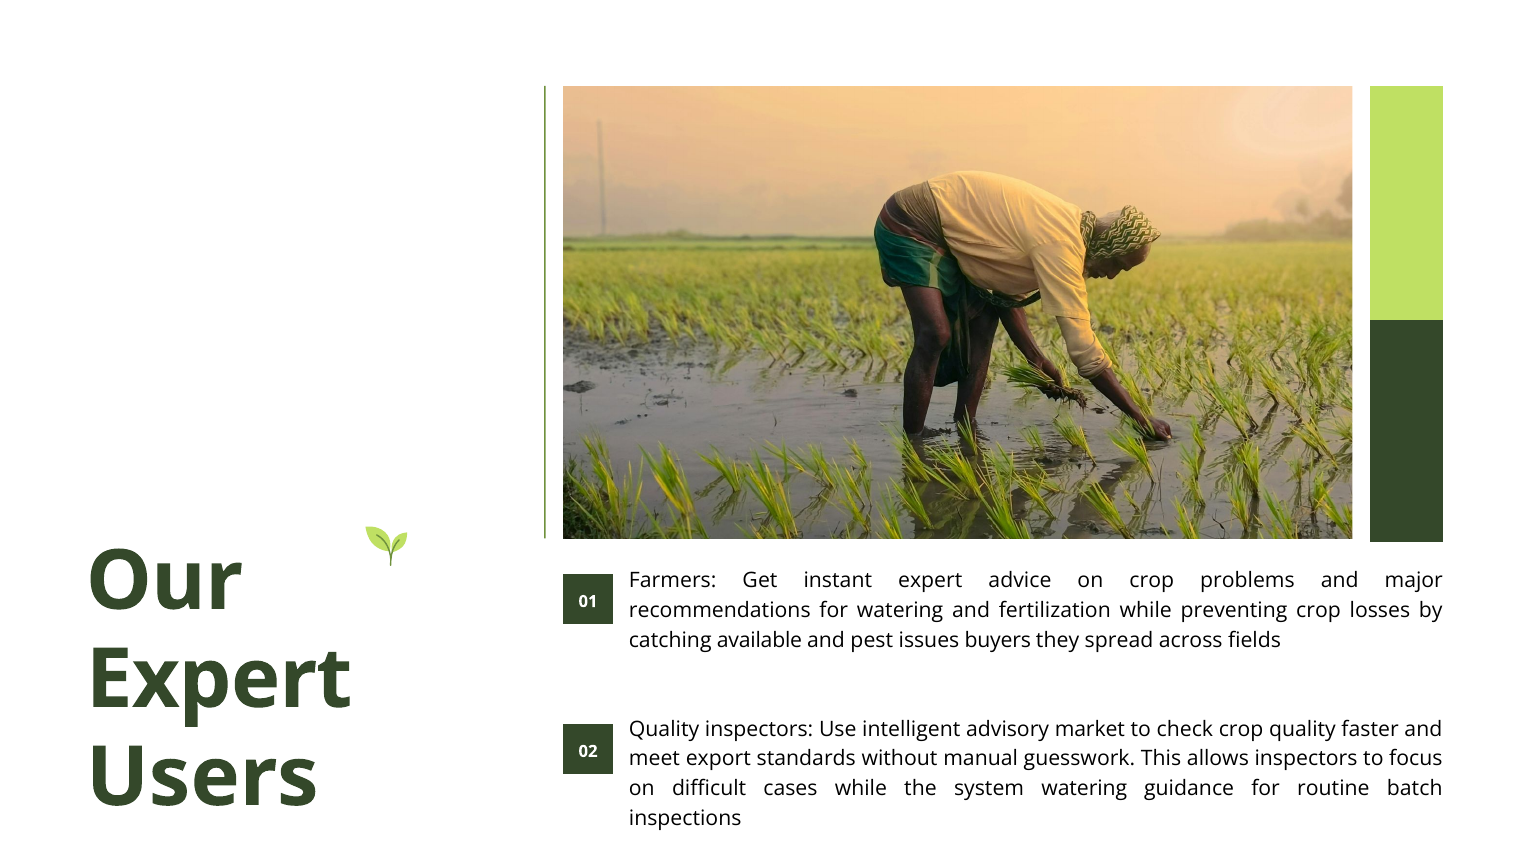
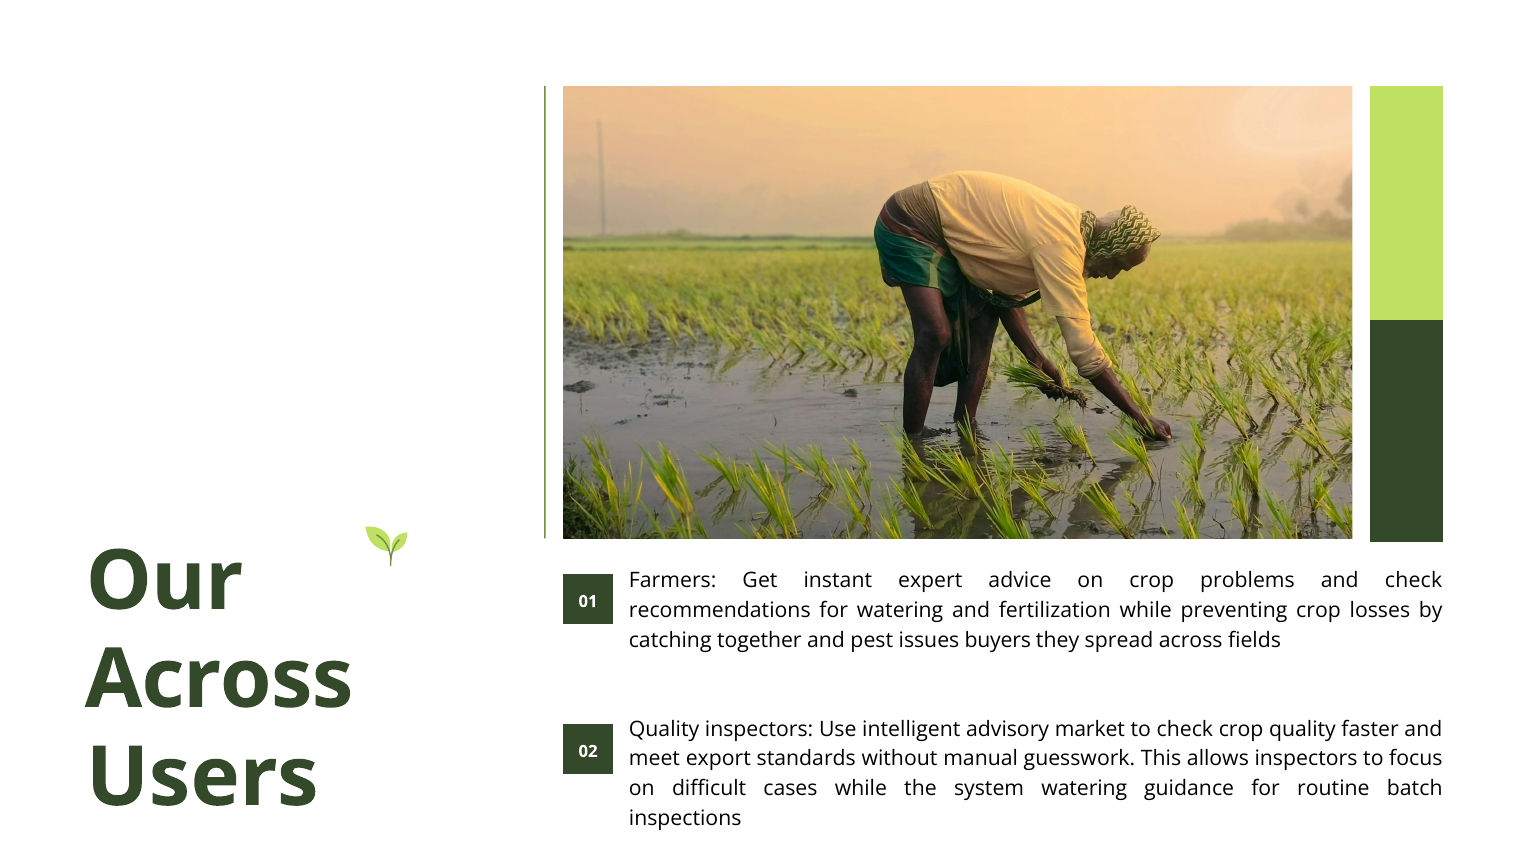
and major: major -> check
available: available -> together
Expert at (219, 679): Expert -> Across
